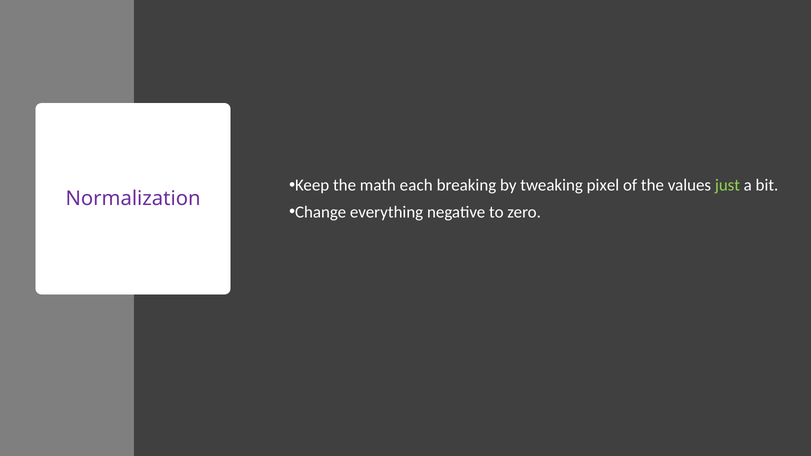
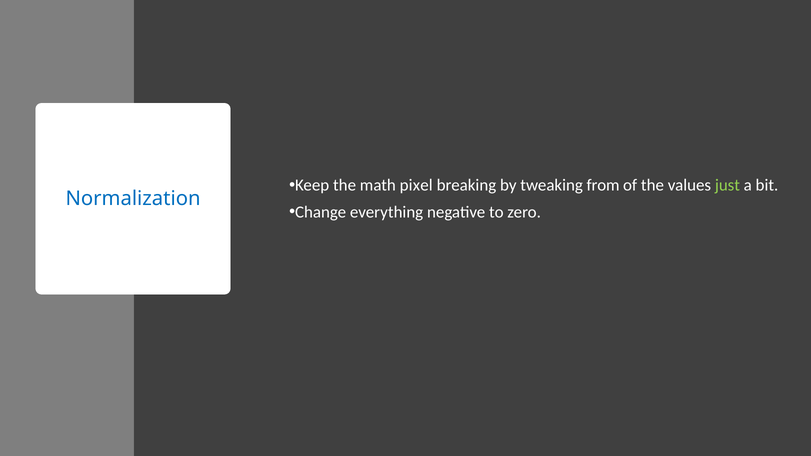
each: each -> pixel
pixel: pixel -> from
Normalization colour: purple -> blue
